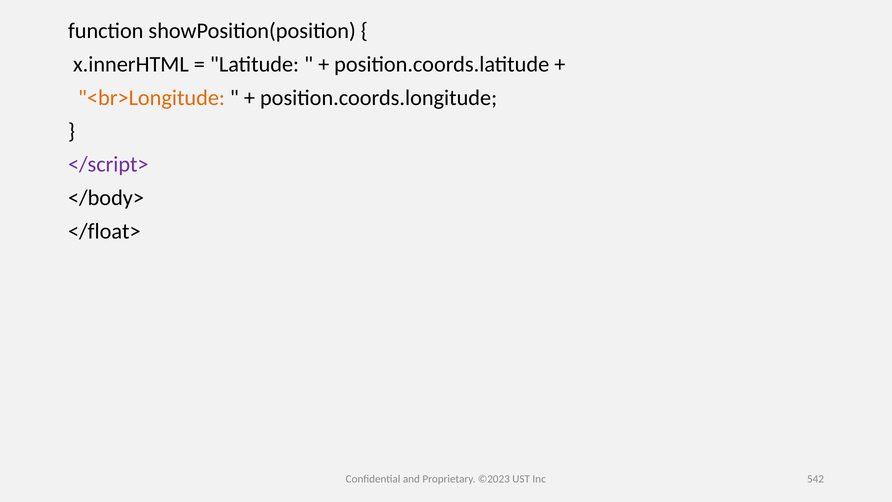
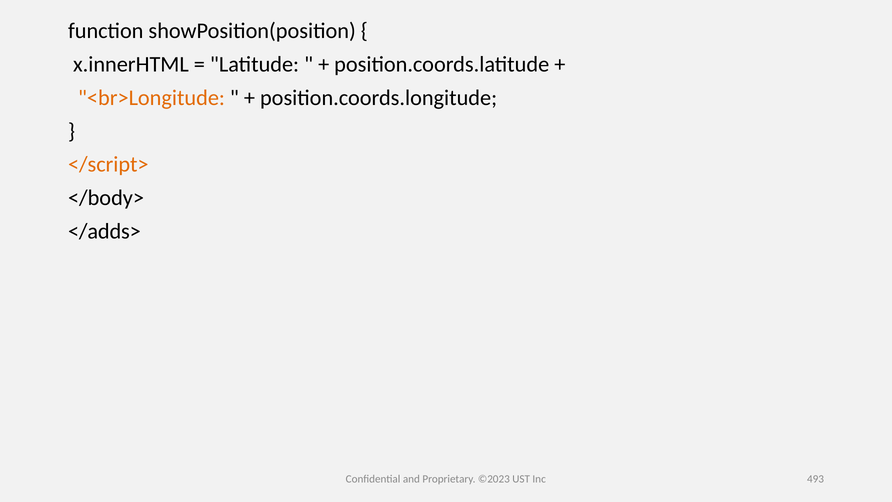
</script> colour: purple -> orange
</float>: </float> -> </adds>
542: 542 -> 493
